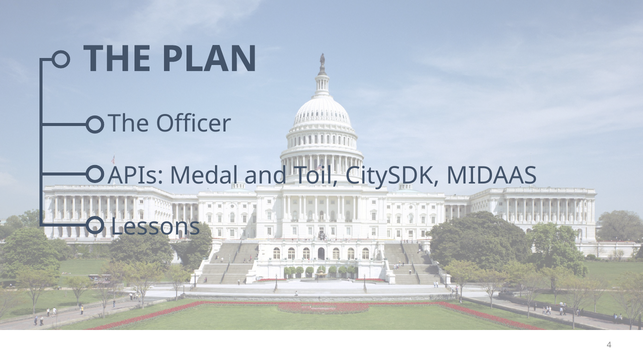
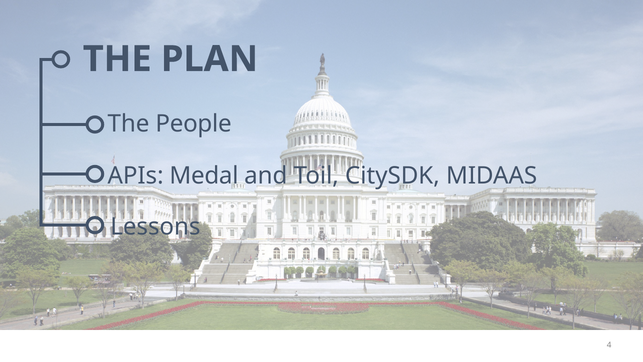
Officer: Officer -> People
